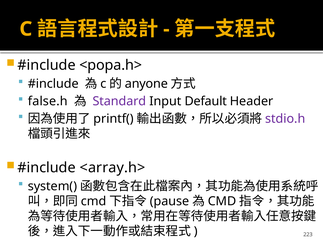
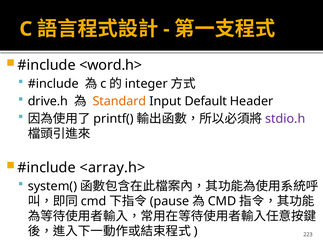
<popa.h>: <popa.h> -> <word.h>
anyone: anyone -> integer
false.h: false.h -> drive.h
Standard colour: purple -> orange
